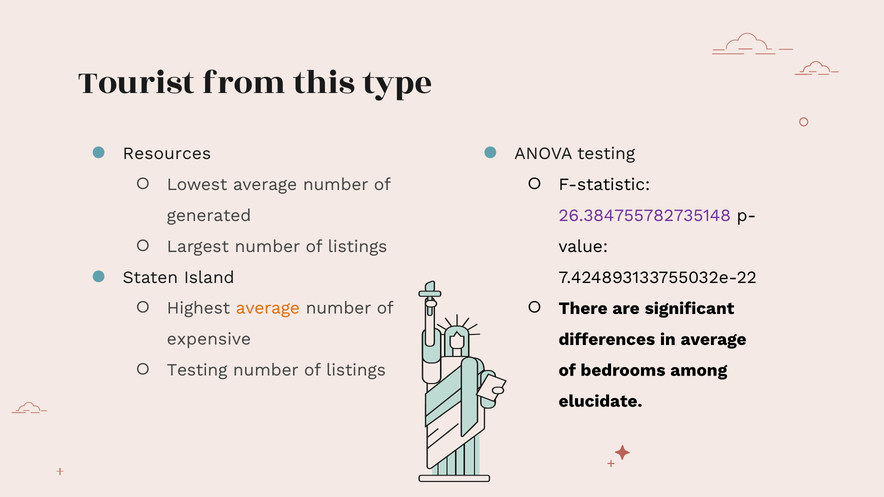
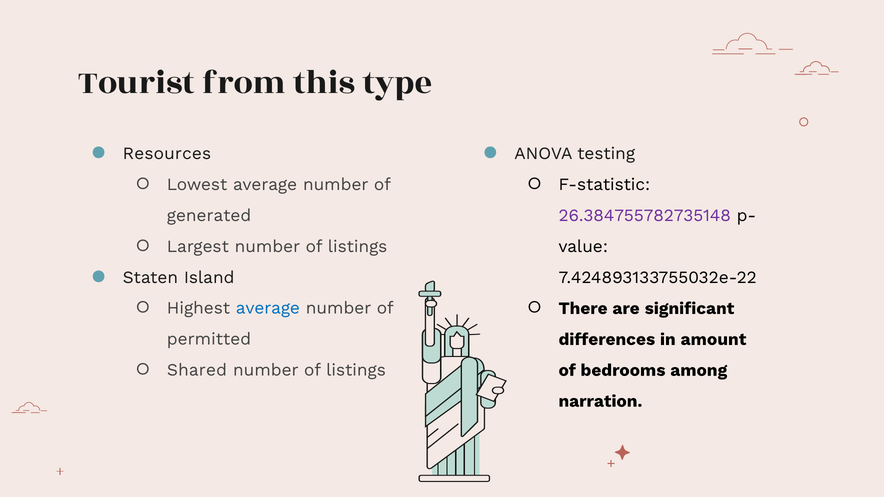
average at (268, 308) colour: orange -> blue
in average: average -> amount
expensive: expensive -> permitted
Testing at (197, 370): Testing -> Shared
elucidate: elucidate -> narration
